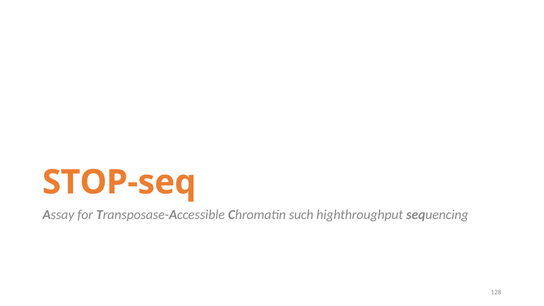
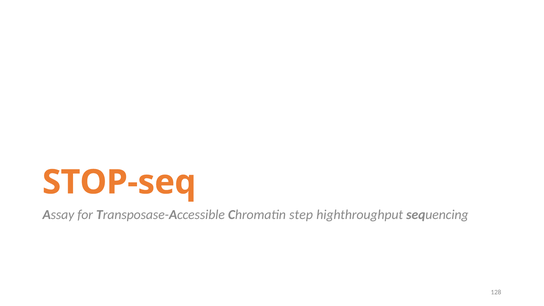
such: such -> step
